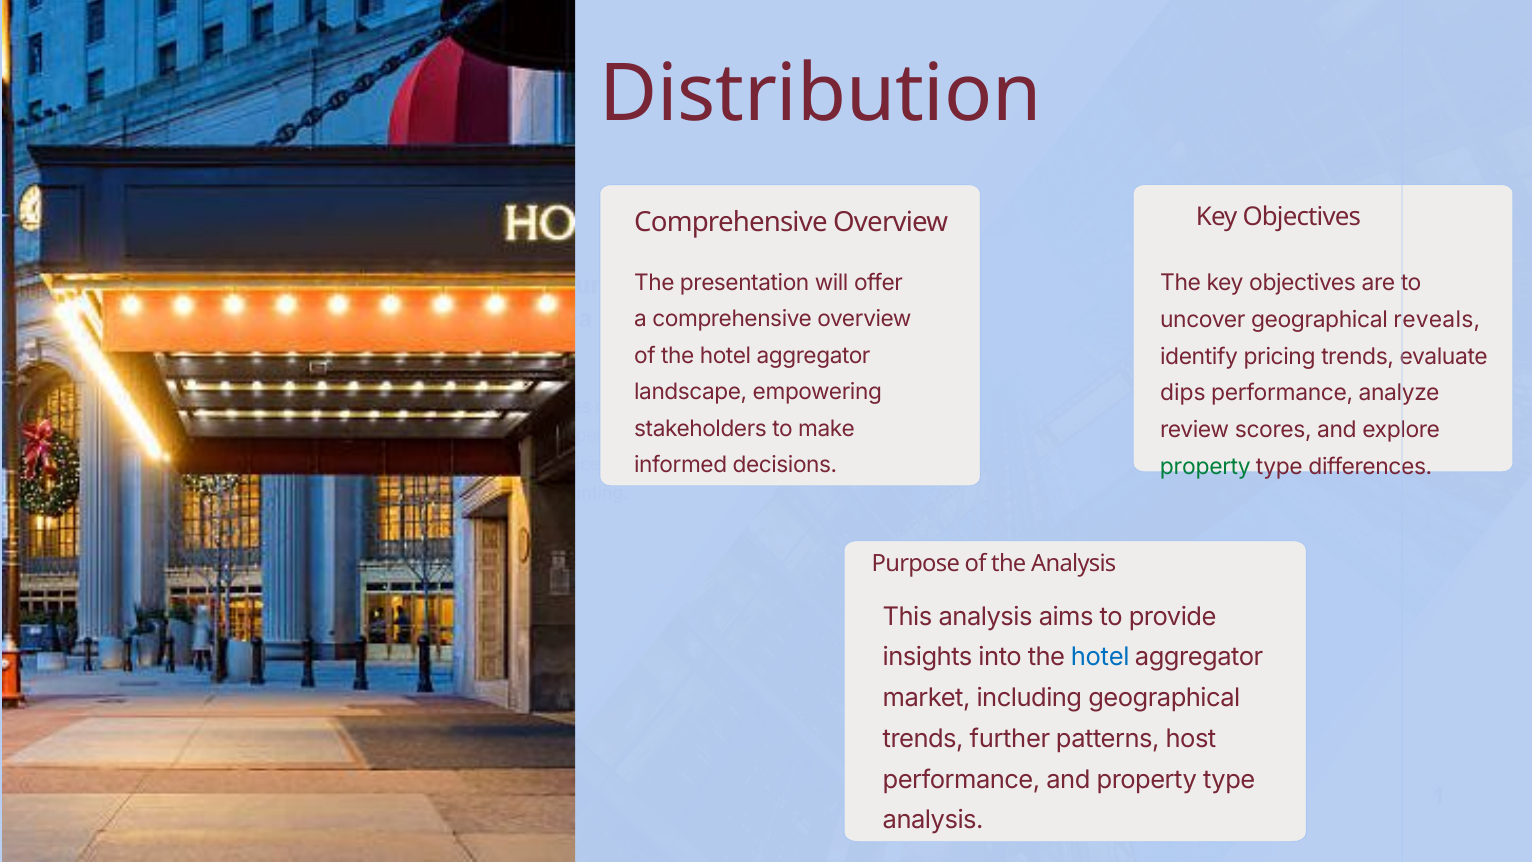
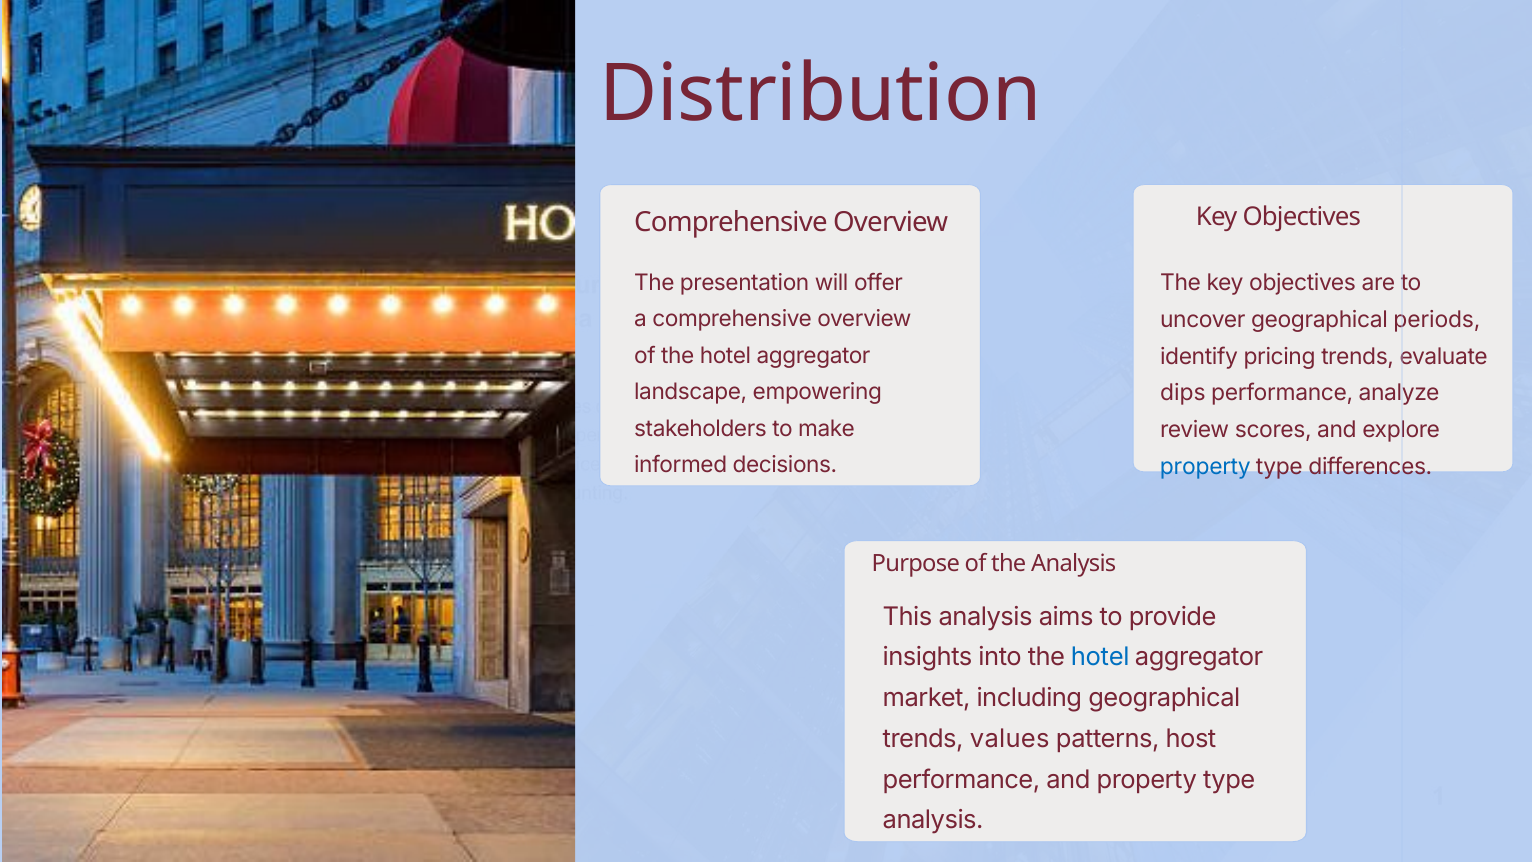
reveals: reveals -> periods
property at (1205, 466) colour: green -> blue
further: further -> values
